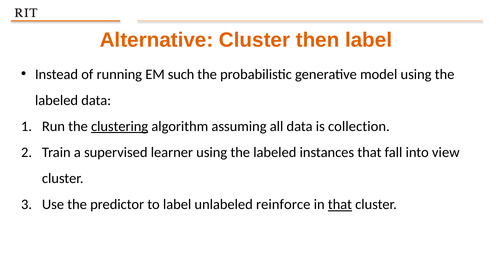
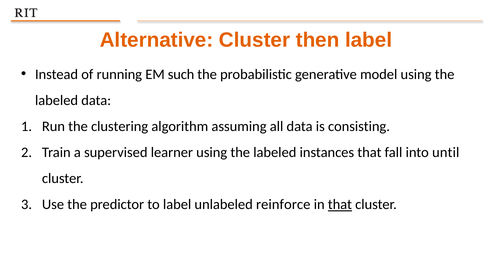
clustering underline: present -> none
collection: collection -> consisting
view: view -> until
